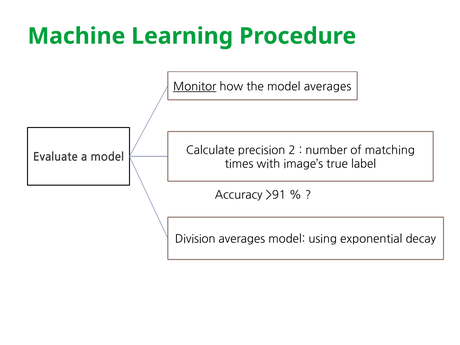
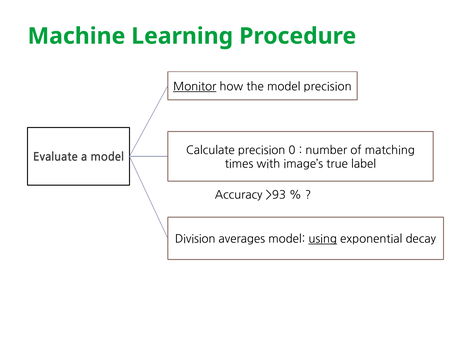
model averages: averages -> precision
2: 2 -> 0
>91: >91 -> >93
using underline: none -> present
